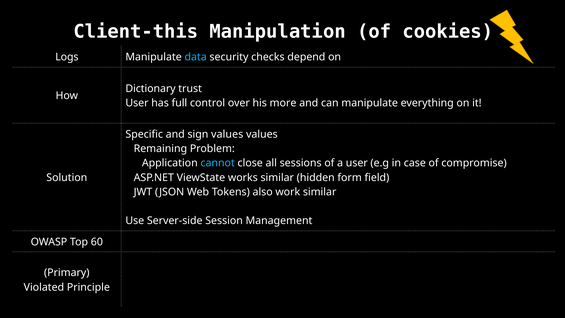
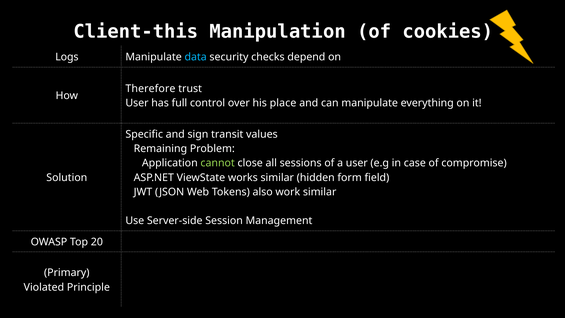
Dictionary: Dictionary -> Therefore
more: more -> place
sign values: values -> transit
cannot colour: light blue -> light green
60: 60 -> 20
